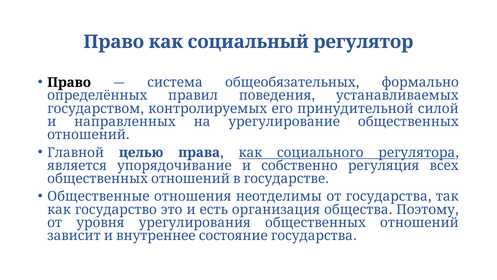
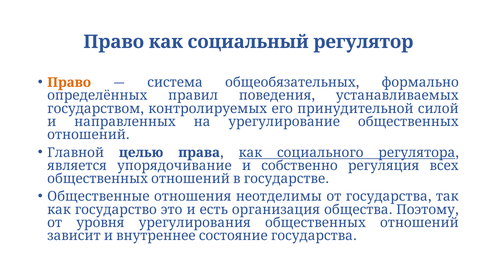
Право at (69, 82) colour: black -> orange
